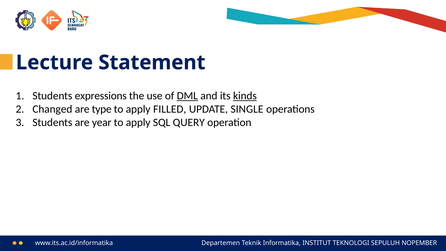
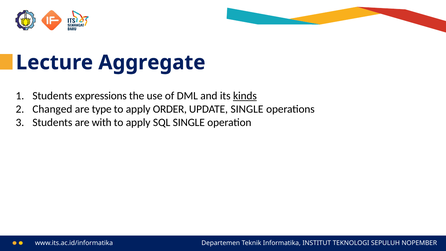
Statement: Statement -> Aggregate
DML underline: present -> none
FILLED: FILLED -> ORDER
year: year -> with
SQL QUERY: QUERY -> SINGLE
